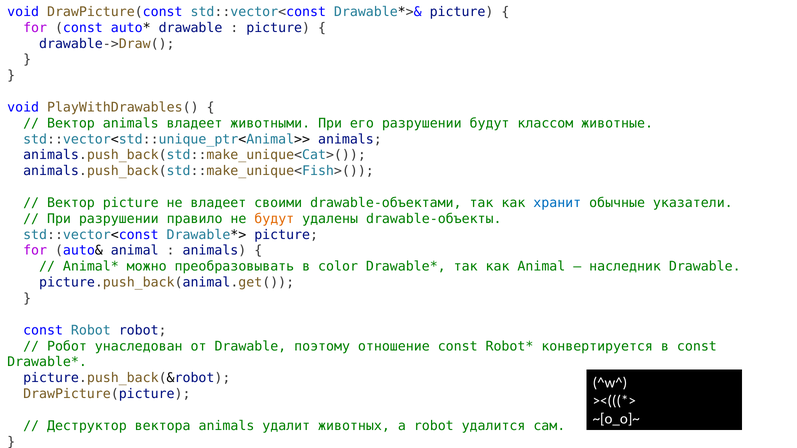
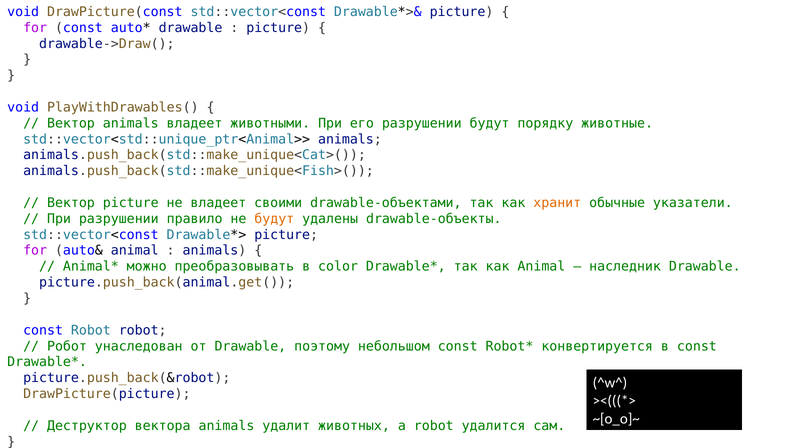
классом: классом -> порядку
хранит colour: blue -> orange
отношение: отношение -> небольшом
